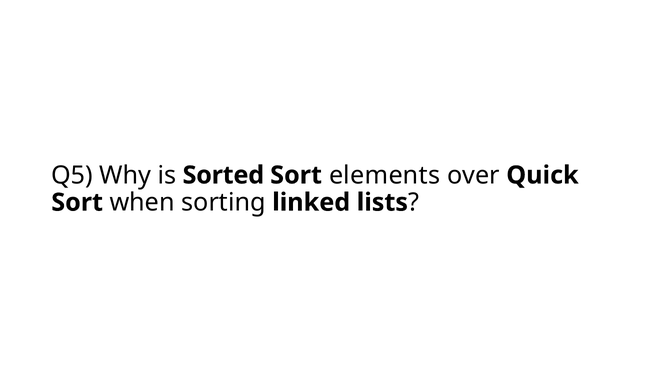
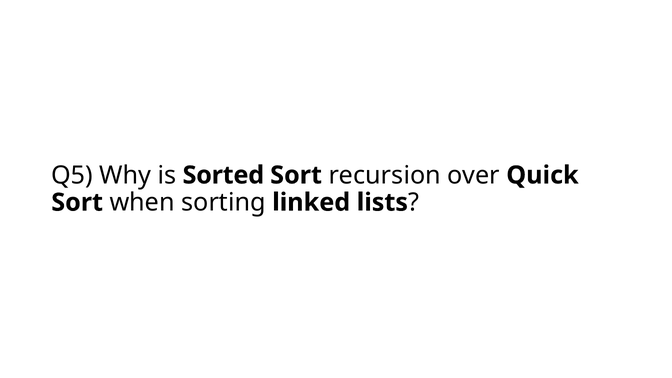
elements: elements -> recursion
